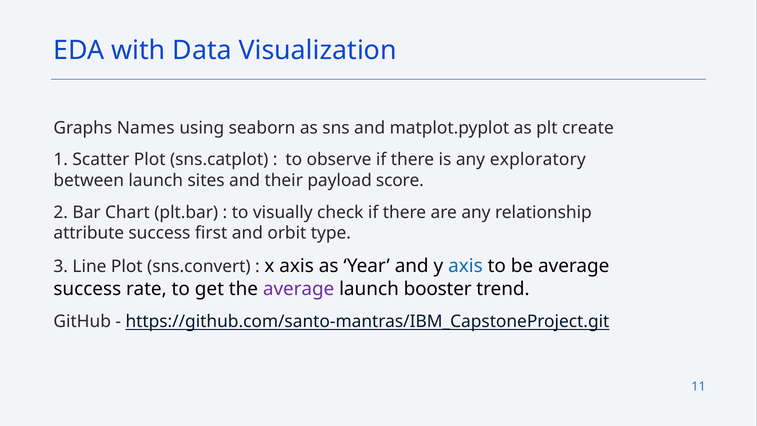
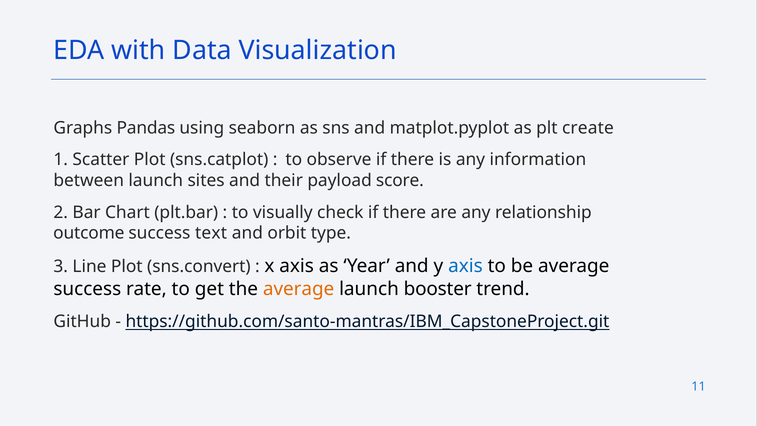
Names: Names -> Pandas
exploratory: exploratory -> information
attribute: attribute -> outcome
first: first -> text
average at (299, 289) colour: purple -> orange
